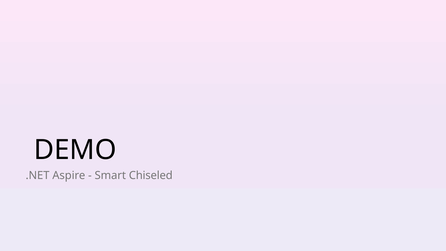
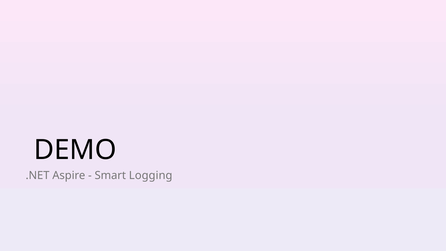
Chiseled: Chiseled -> Logging
